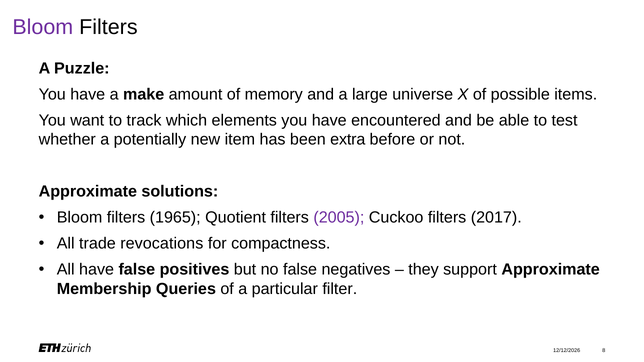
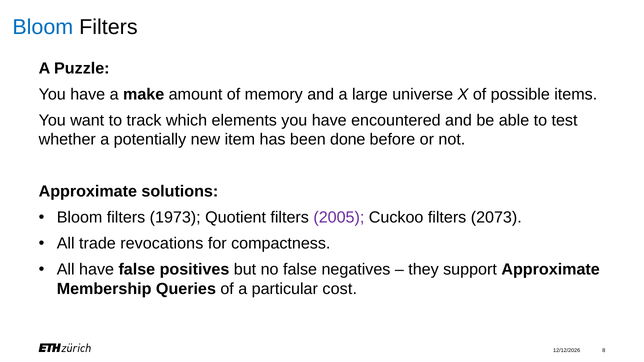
Bloom at (43, 27) colour: purple -> blue
extra: extra -> done
1965: 1965 -> 1973
2017: 2017 -> 2073
filter: filter -> cost
